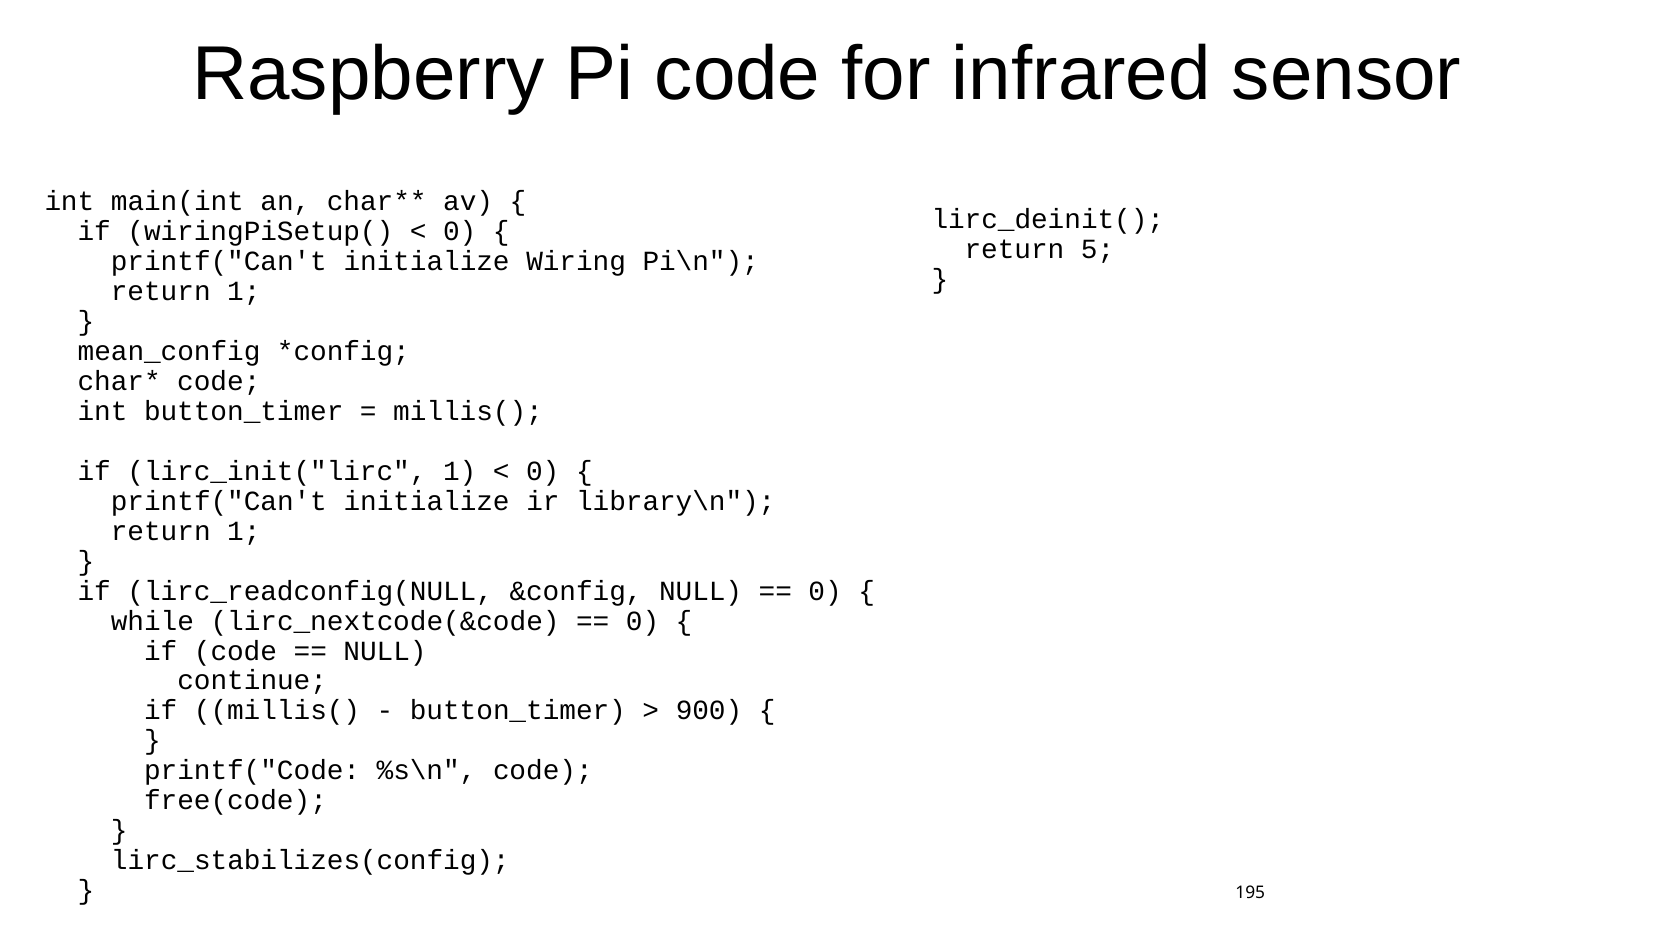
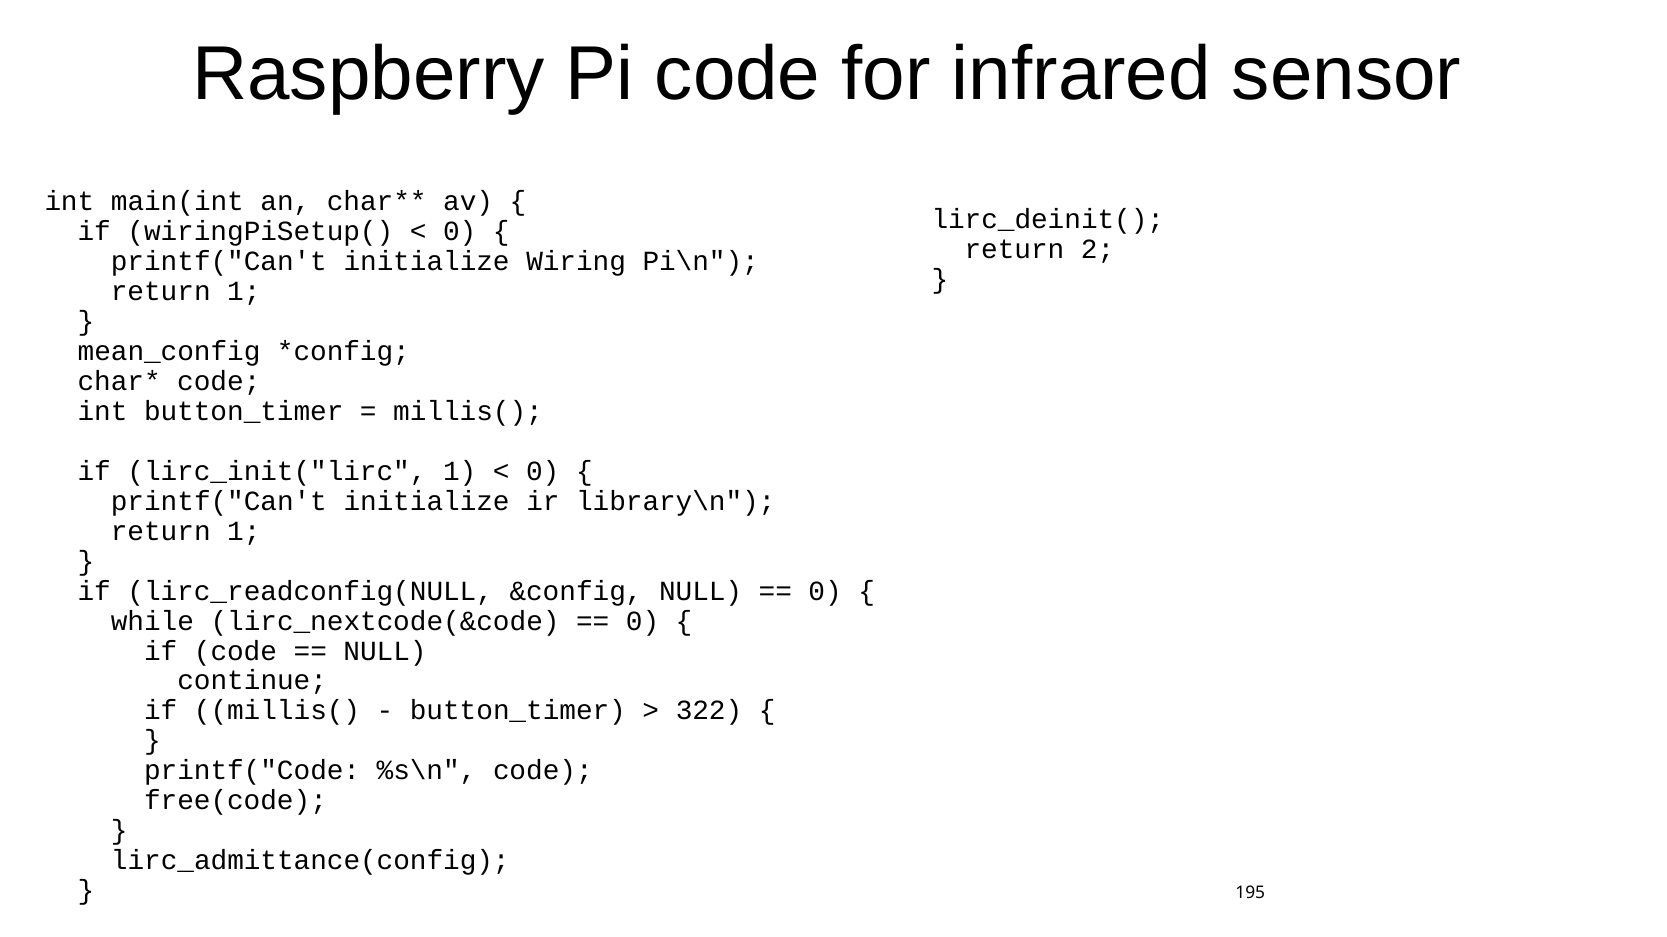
5: 5 -> 2
900: 900 -> 322
lirc_stabilizes(config: lirc_stabilizes(config -> lirc_admittance(config
